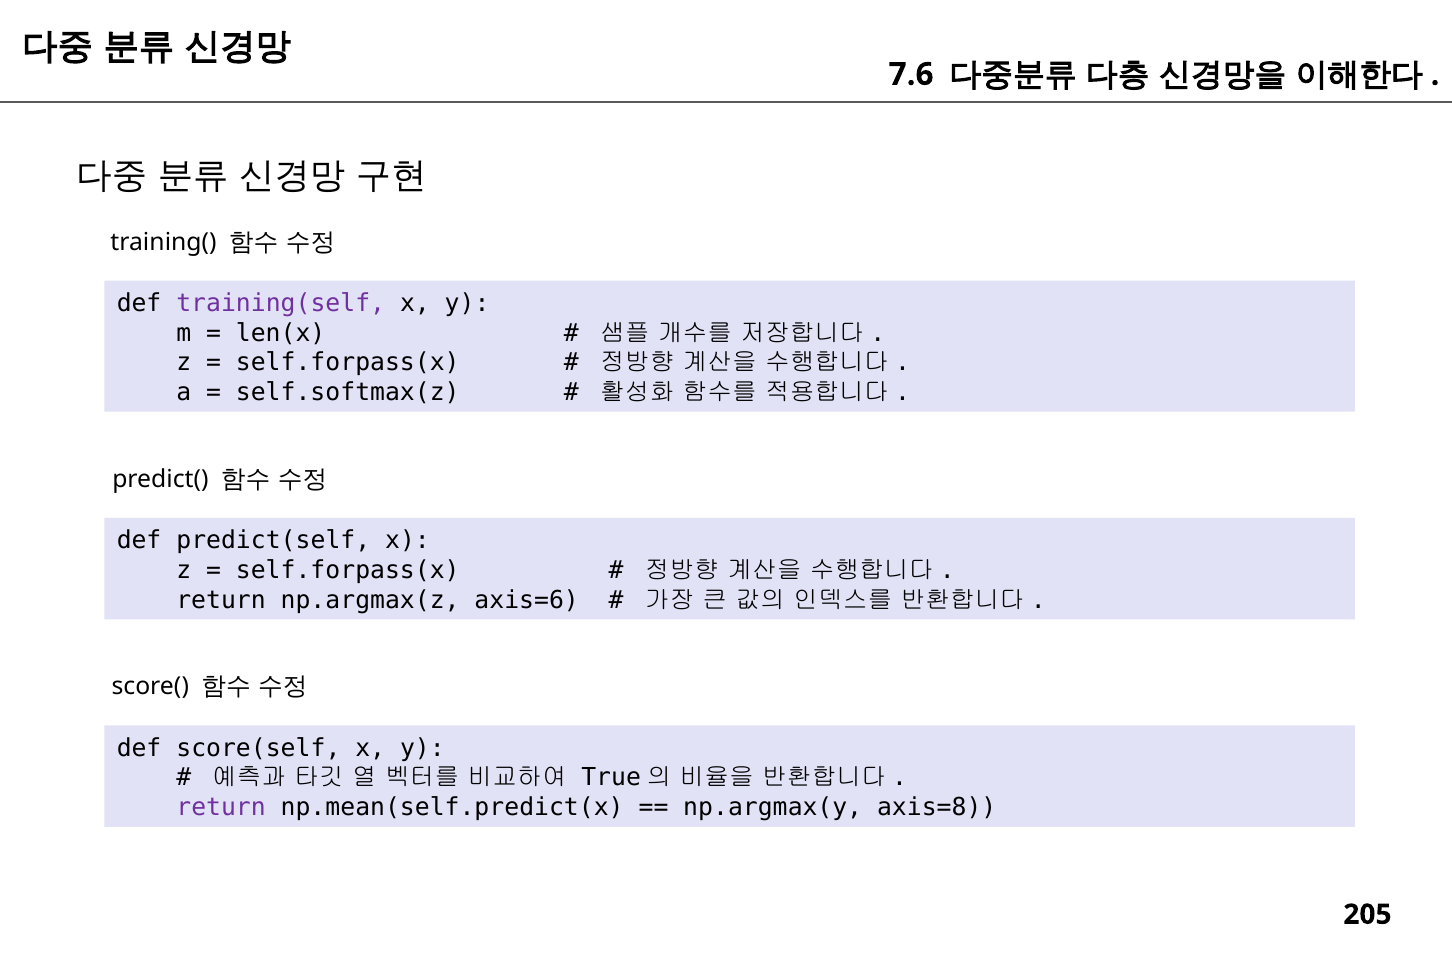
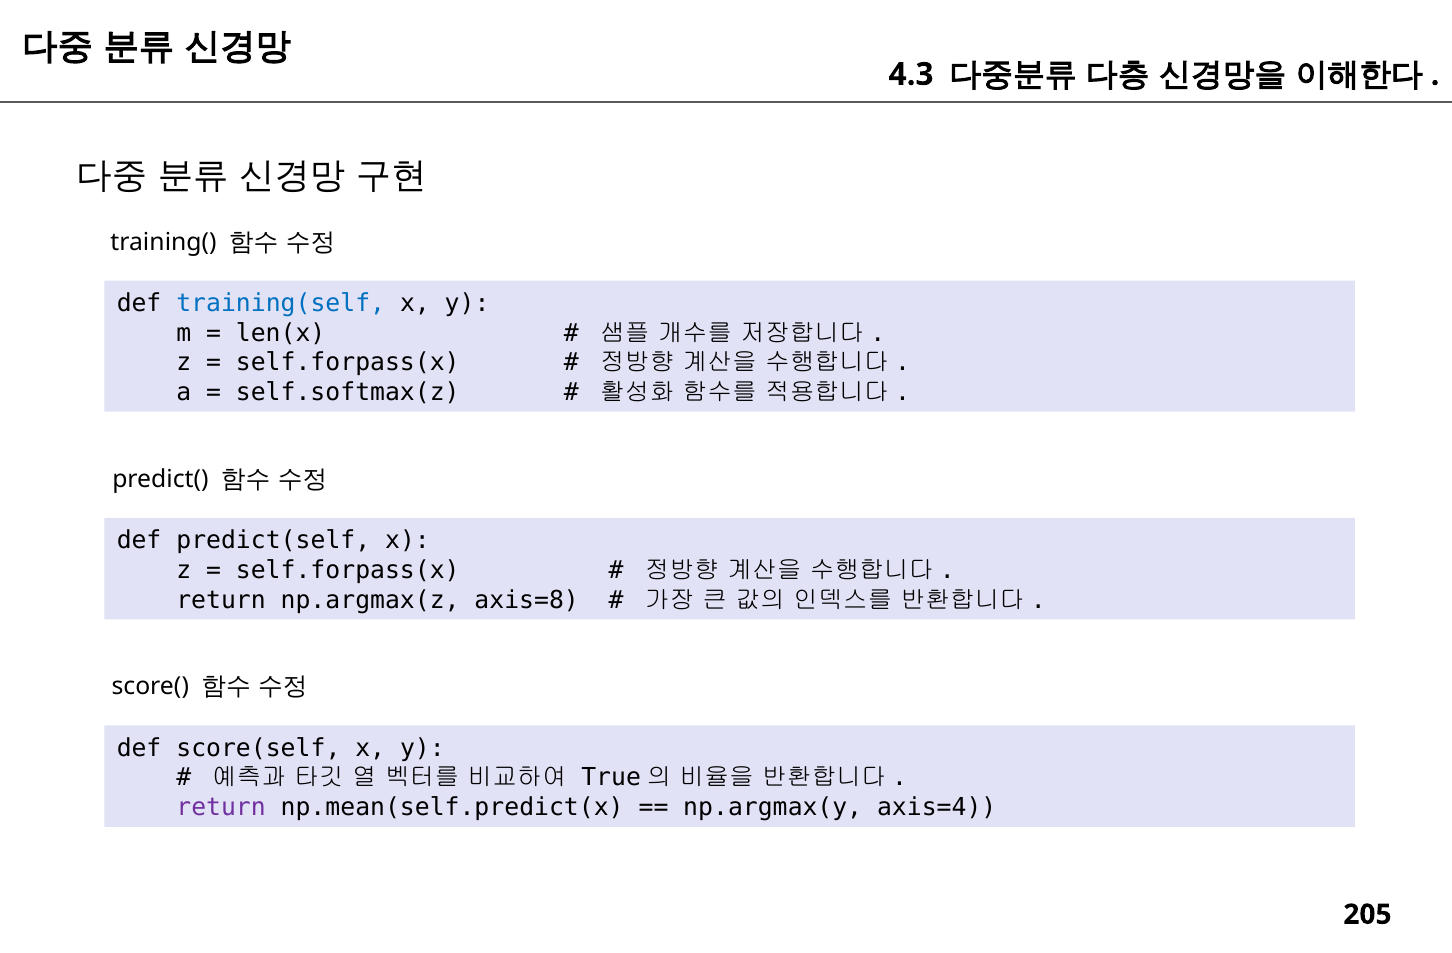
7.6: 7.6 -> 4.3
training(self colour: purple -> blue
axis=6: axis=6 -> axis=8
axis=8: axis=8 -> axis=4
